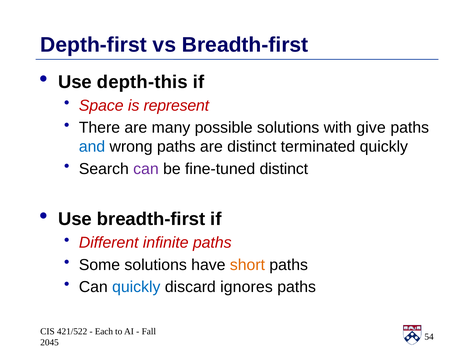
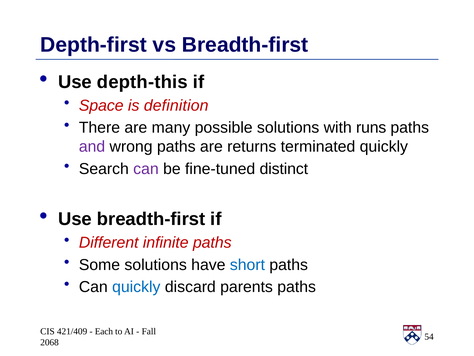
represent: represent -> definition
give: give -> runs
and colour: blue -> purple
are distinct: distinct -> returns
short colour: orange -> blue
ignores: ignores -> parents
421/522: 421/522 -> 421/409
2045: 2045 -> 2068
